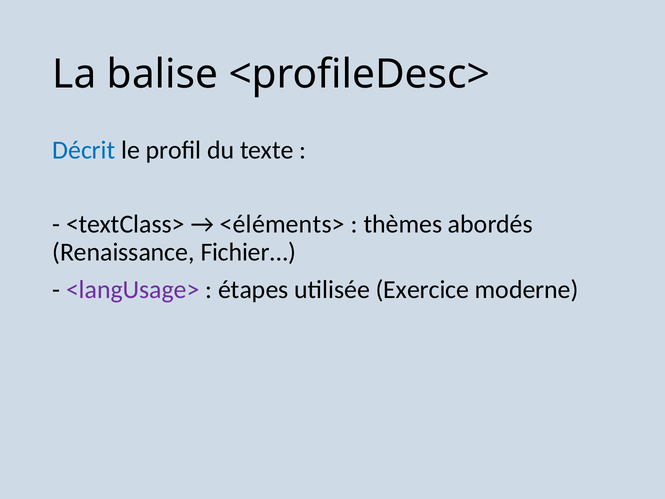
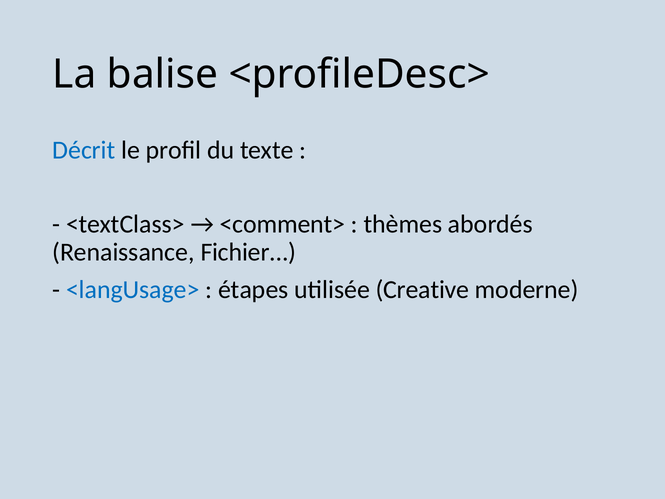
<éléments>: <éléments> -> <comment>
<langUsage> colour: purple -> blue
Exercice: Exercice -> Creative
